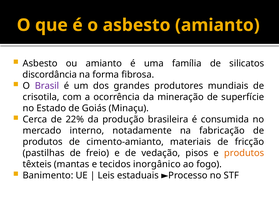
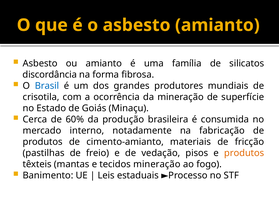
Brasil colour: purple -> blue
22%: 22% -> 60%
tecidos inorgânico: inorgânico -> mineração
